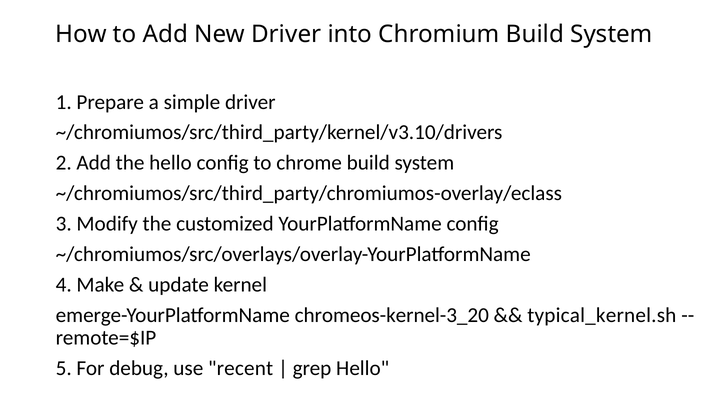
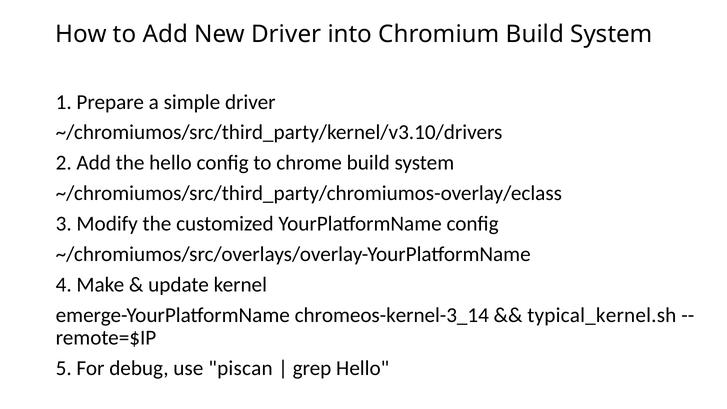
chromeos-kernel-3_20: chromeos-kernel-3_20 -> chromeos-kernel-3_14
recent: recent -> piscan
